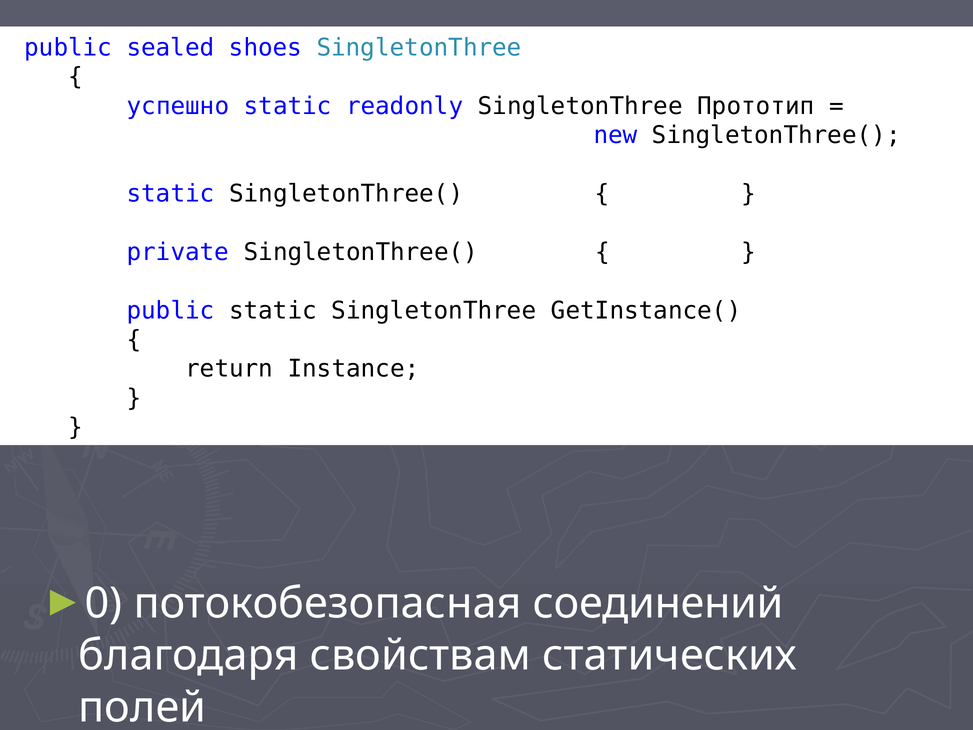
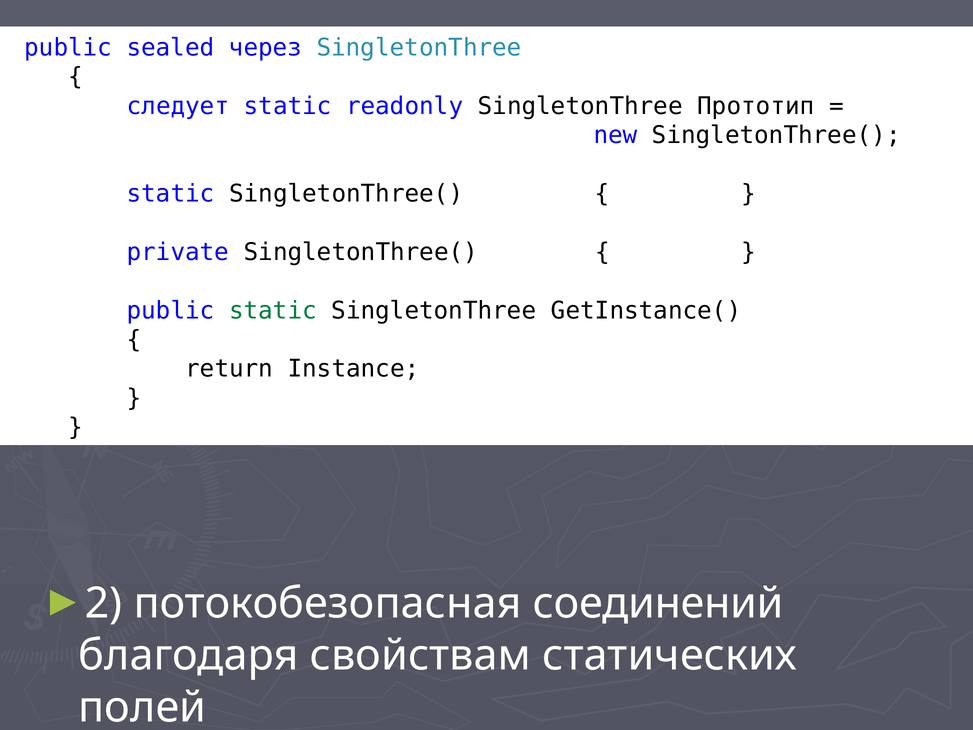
shoes: shoes -> через
успешно: успешно -> следует
static at (273, 310) colour: black -> green
0: 0 -> 2
